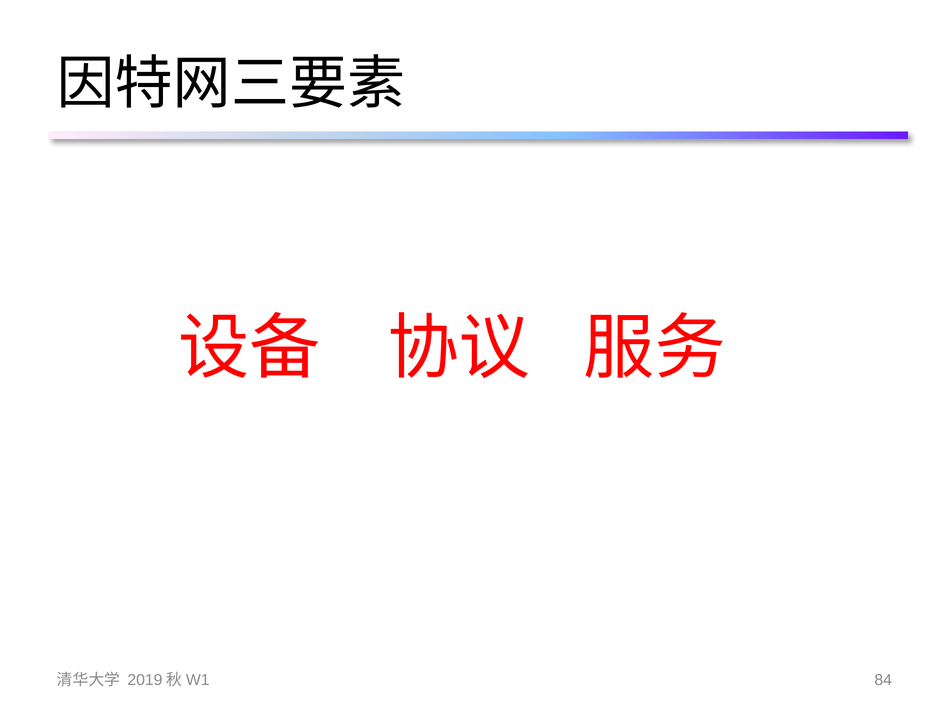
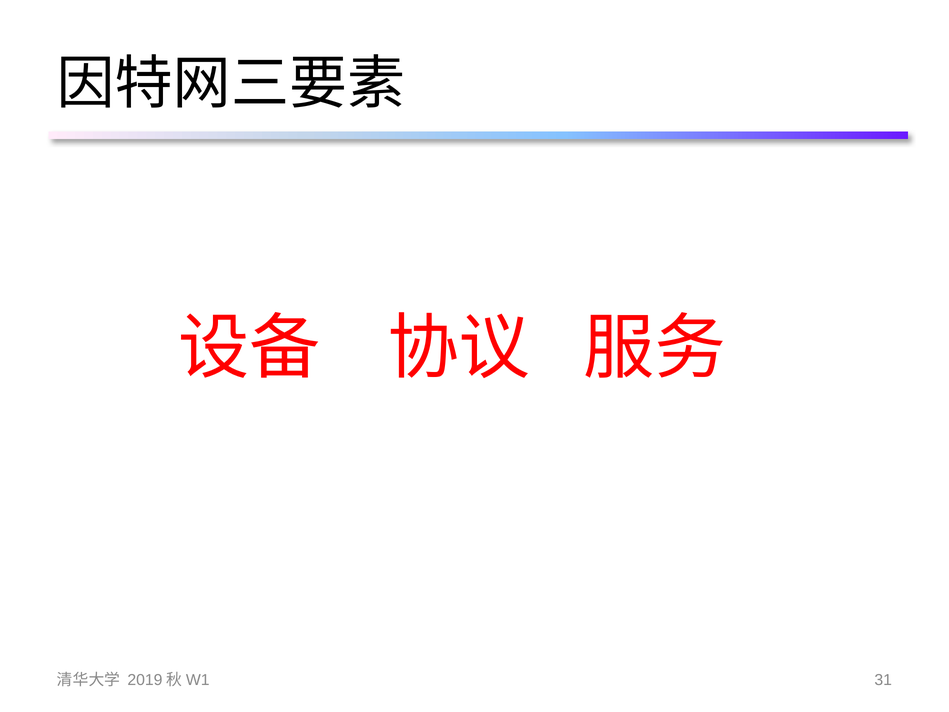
84: 84 -> 31
